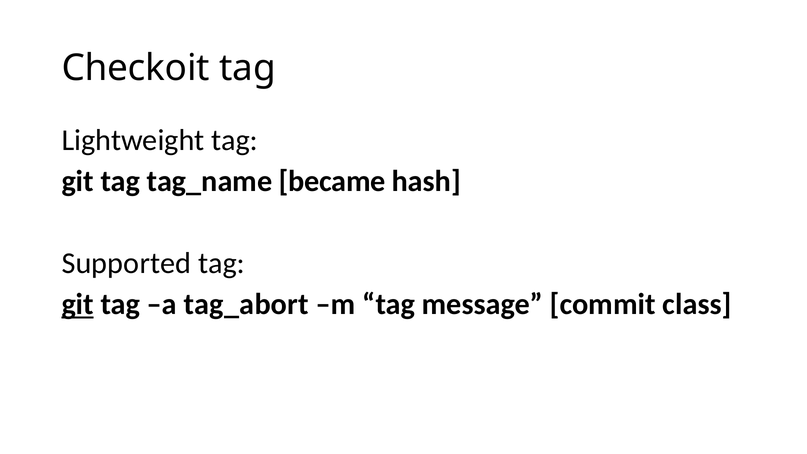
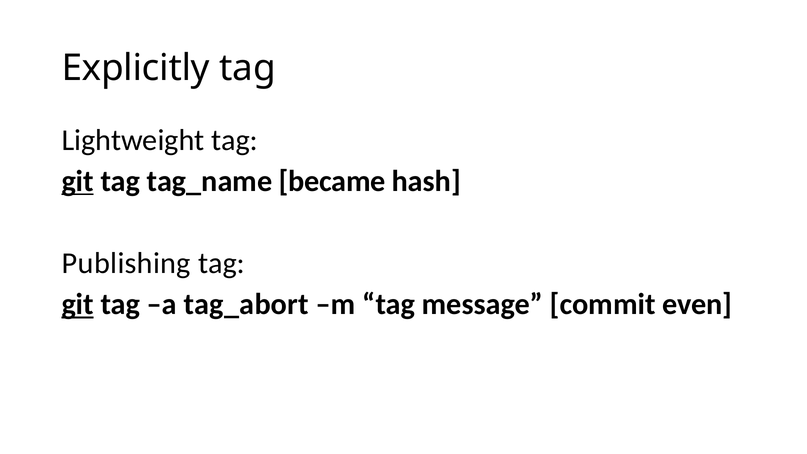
Checkoit: Checkoit -> Explicitly
git at (78, 181) underline: none -> present
Supported: Supported -> Publishing
class: class -> even
